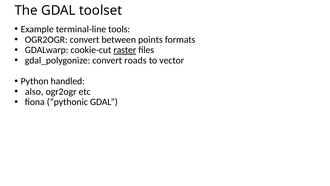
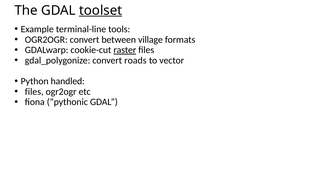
toolset underline: none -> present
points: points -> village
also at (34, 91): also -> files
